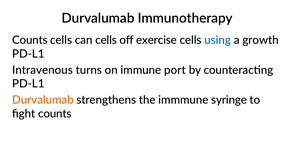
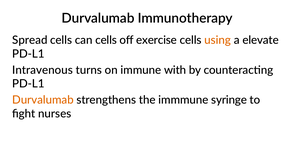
Counts at (30, 40): Counts -> Spread
using colour: blue -> orange
growth: growth -> elevate
port: port -> with
fight counts: counts -> nurses
